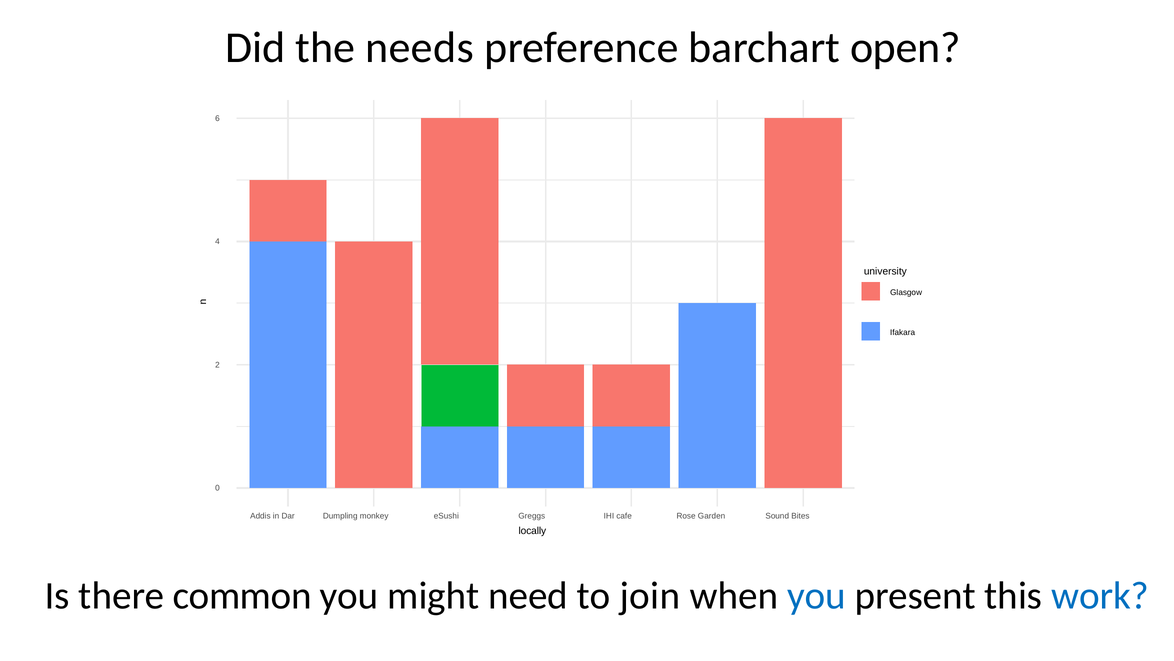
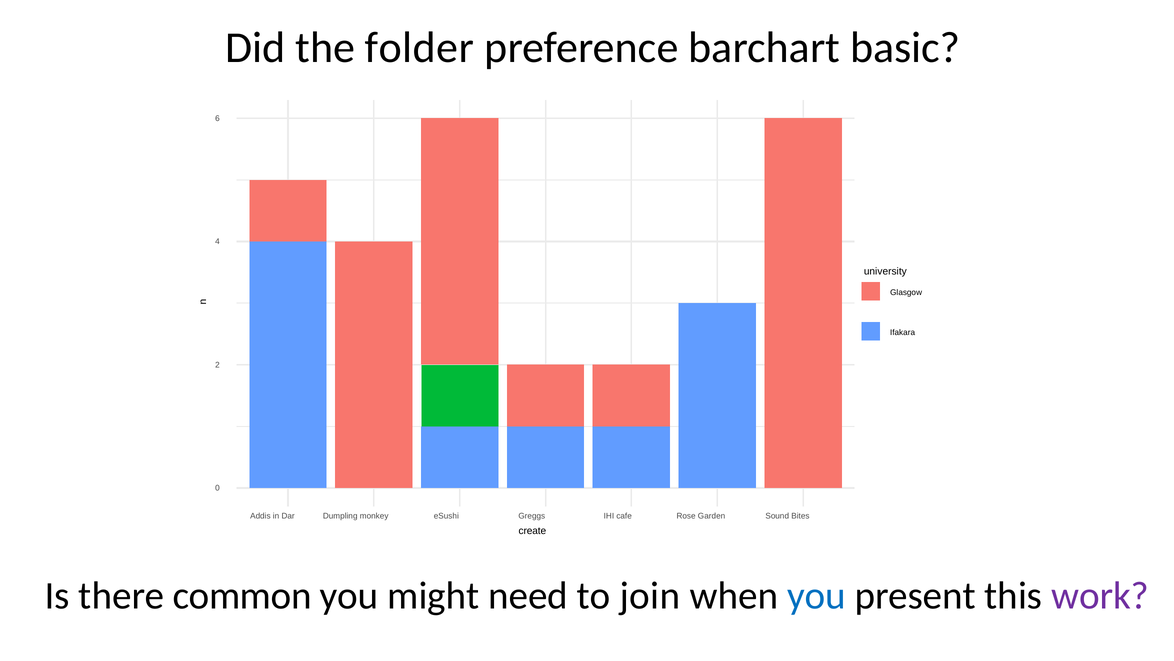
needs: needs -> folder
open: open -> basic
locally: locally -> create
work colour: blue -> purple
